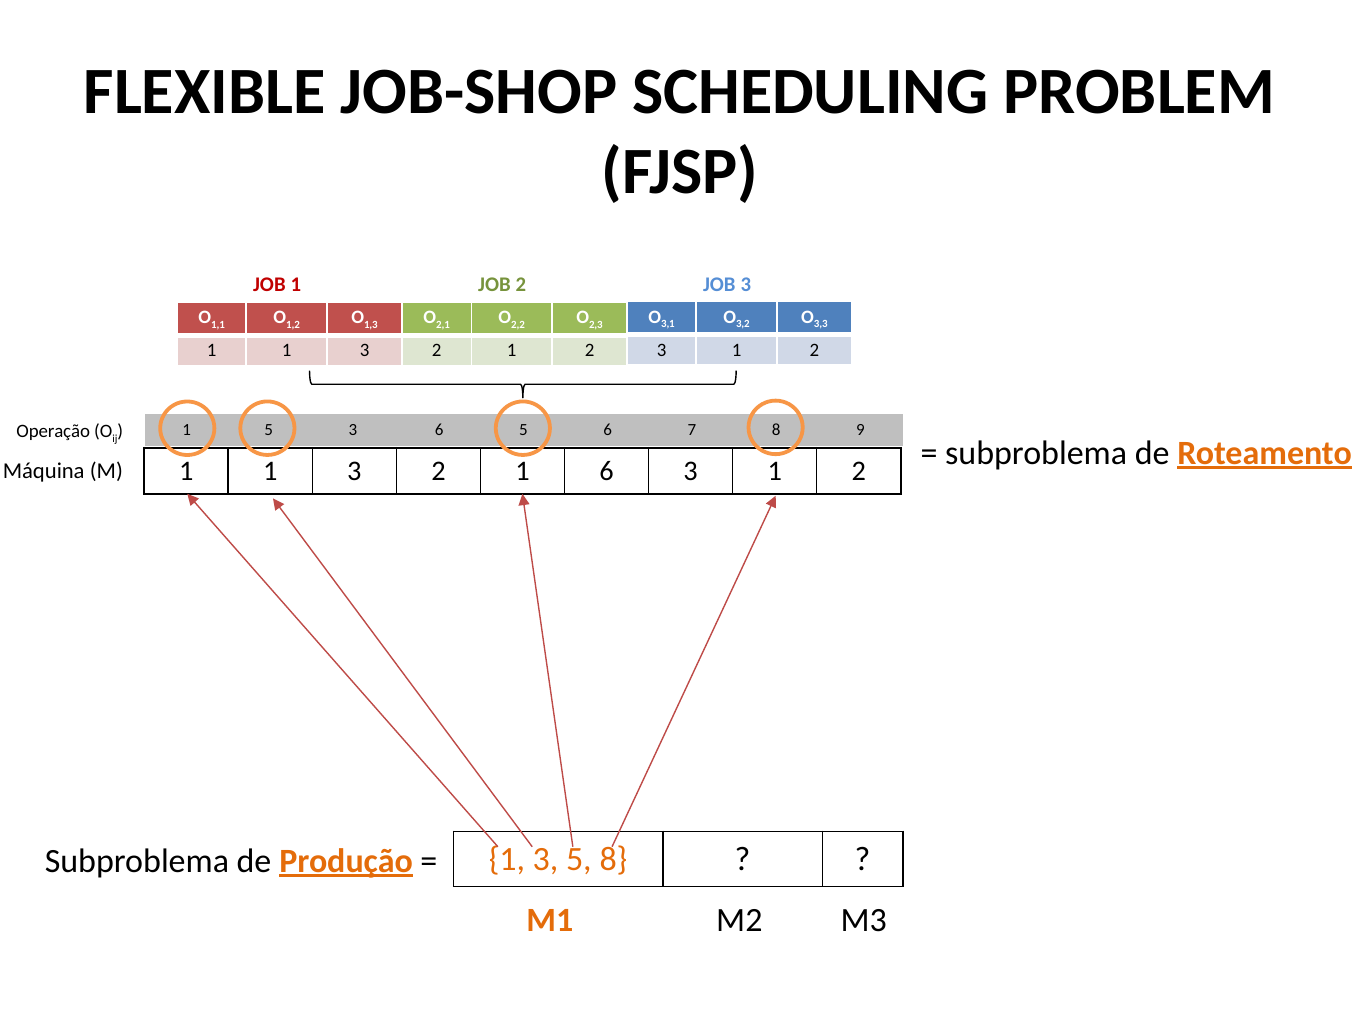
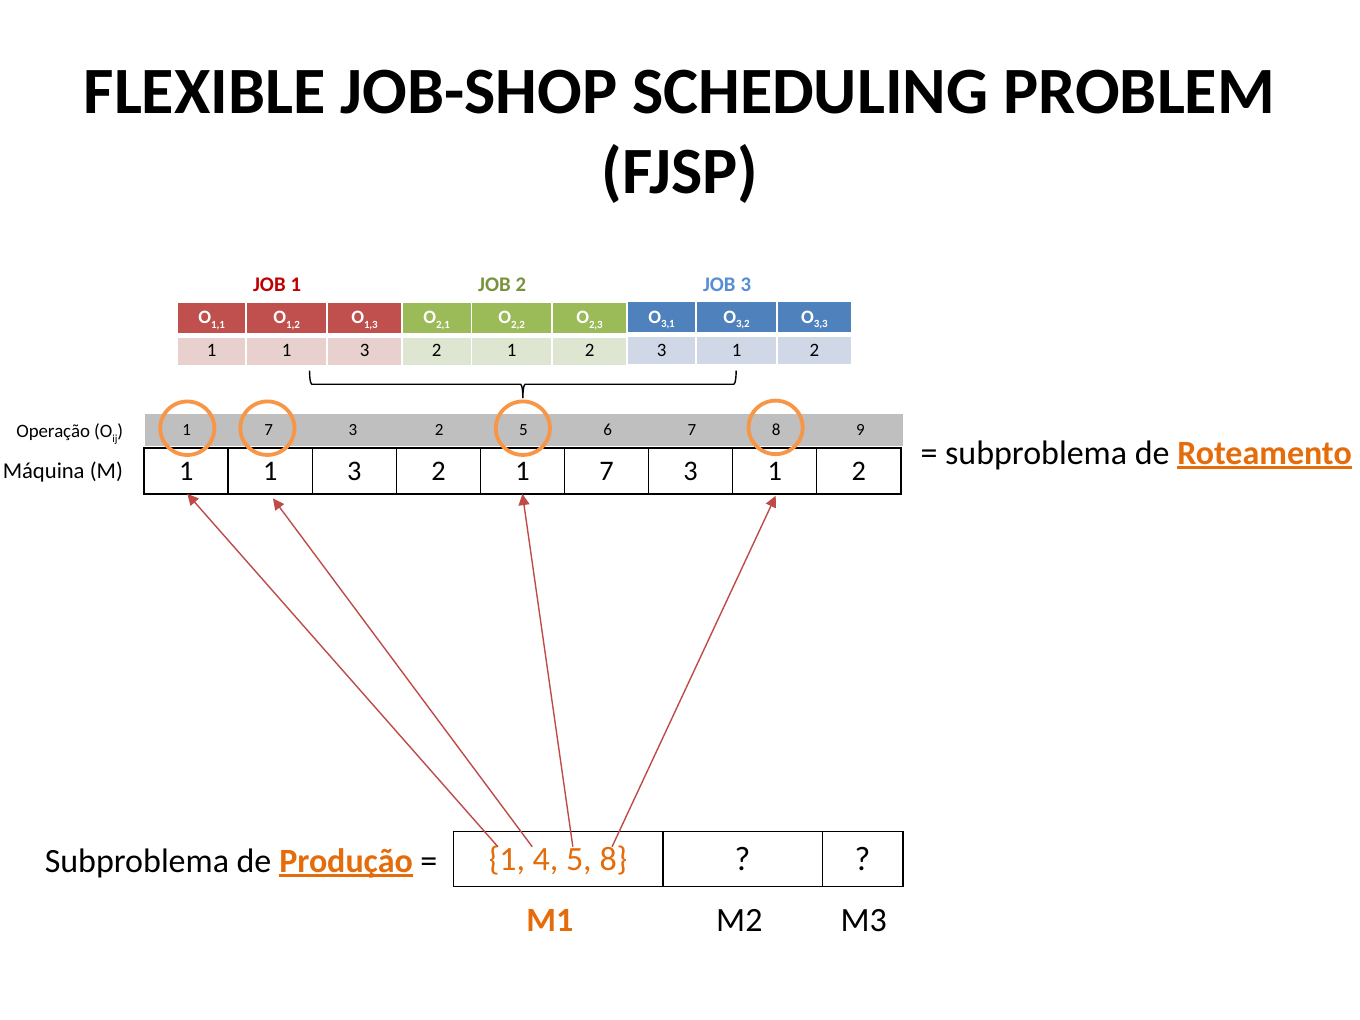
5 at (269, 430): 5 -> 7
6 at (439, 430): 6 -> 2
2 1 6: 6 -> 7
3 at (546, 859): 3 -> 4
